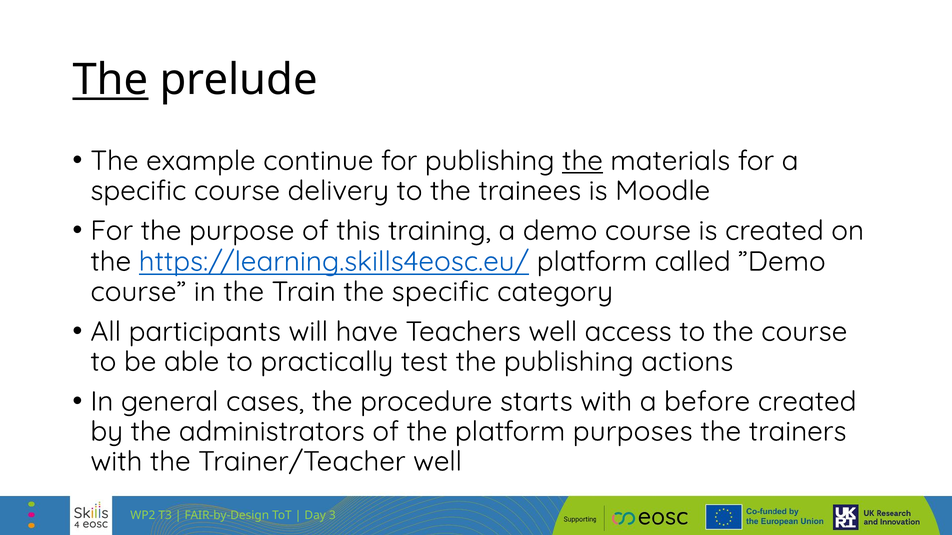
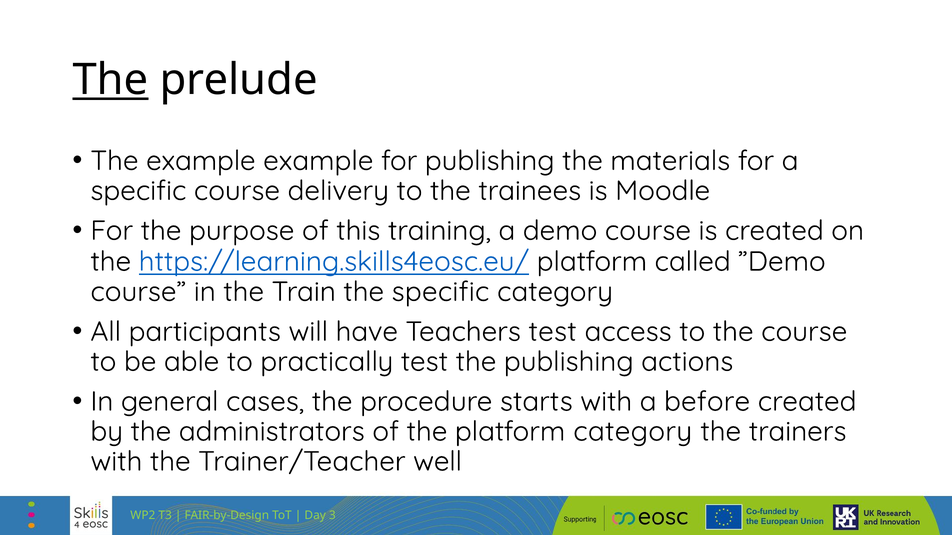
example continue: continue -> example
the at (582, 161) underline: present -> none
Teachers well: well -> test
platform purposes: purposes -> category
